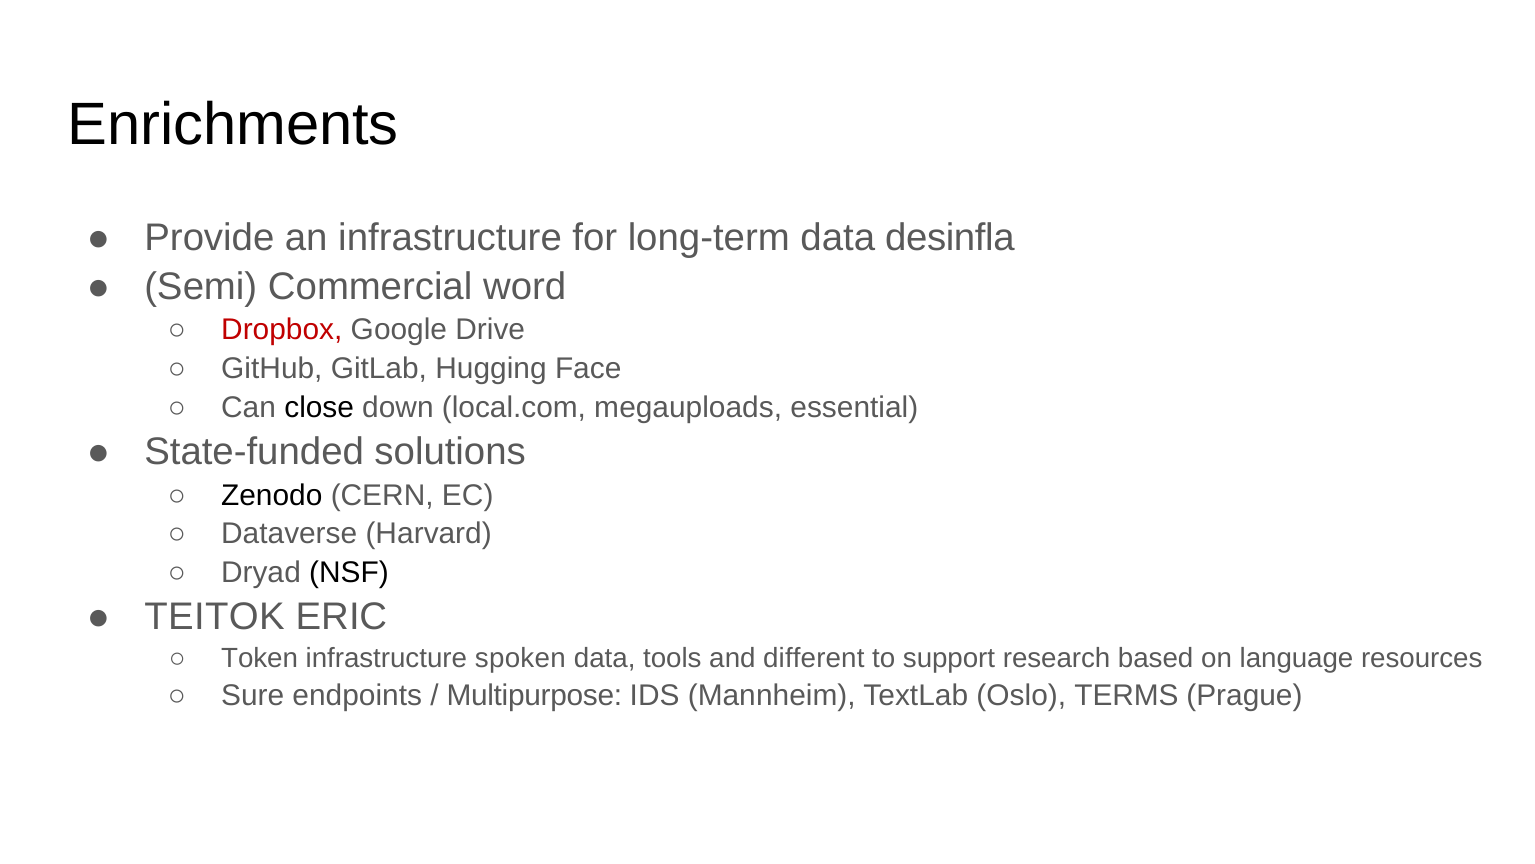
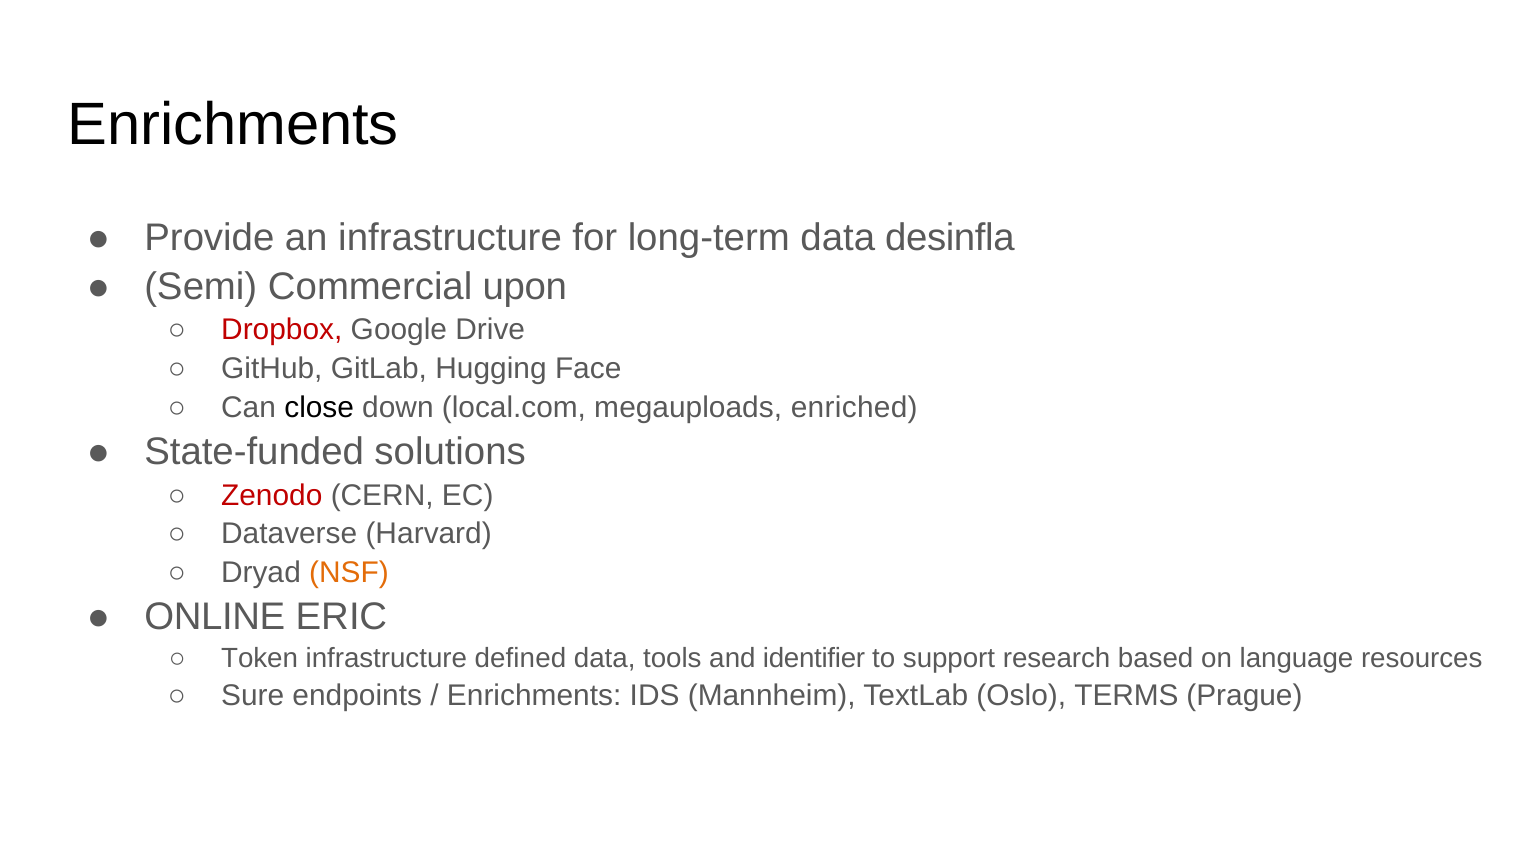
word: word -> upon
essential: essential -> enriched
Zenodo colour: black -> red
NSF colour: black -> orange
TEITOK: TEITOK -> ONLINE
spoken: spoken -> defined
different: different -> identifier
Multipurpose at (534, 695): Multipurpose -> Enrichments
